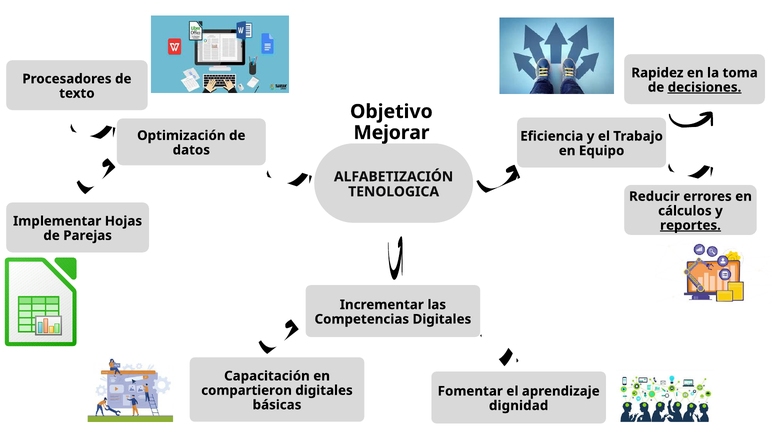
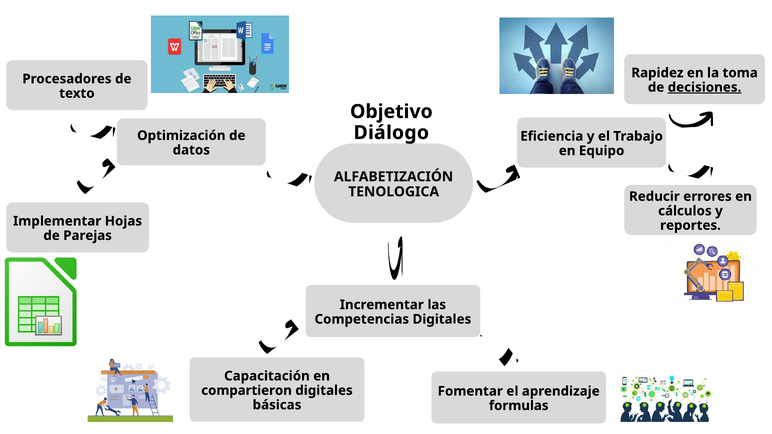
Mejorar: Mejorar -> Diálogo
reportes underline: present -> none
dignidad: dignidad -> formulas
